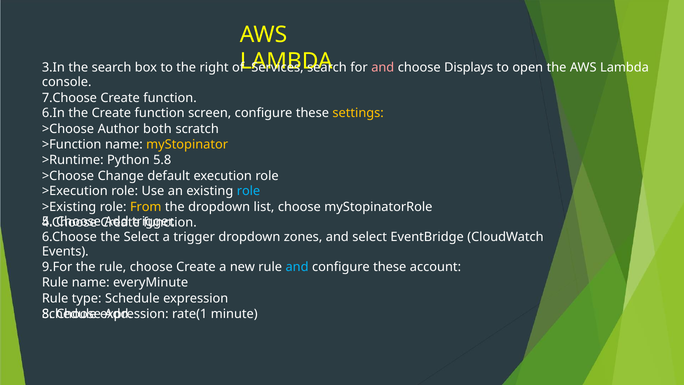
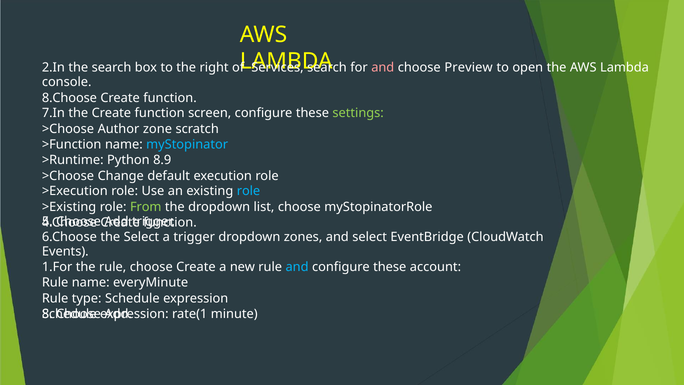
3.In: 3.In -> 2.In
Displays: Displays -> Preview
7.Choose: 7.Choose -> 8.Choose
6.In: 6.In -> 7.In
settings colour: yellow -> light green
both: both -> zone
myStopinator colour: yellow -> light blue
5.8: 5.8 -> 8.9
From colour: yellow -> light green
9.For: 9.For -> 1.For
